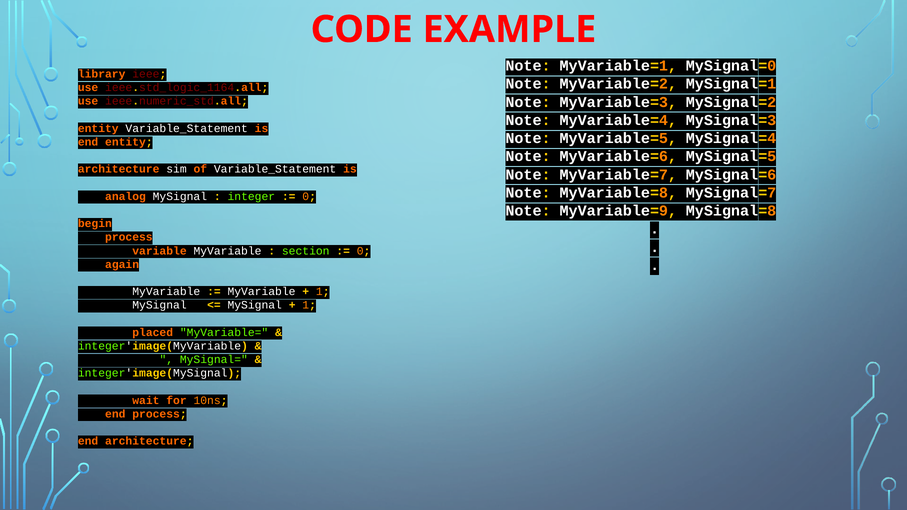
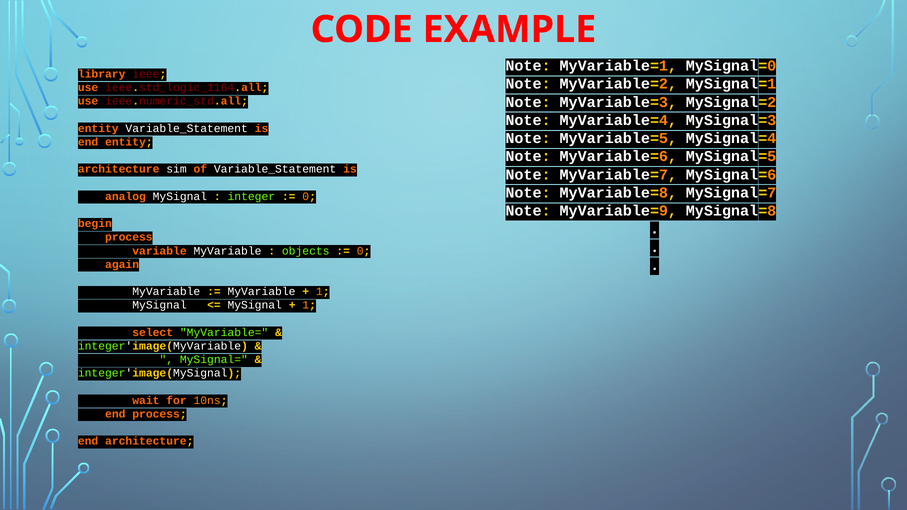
section: section -> objects
placed: placed -> select
